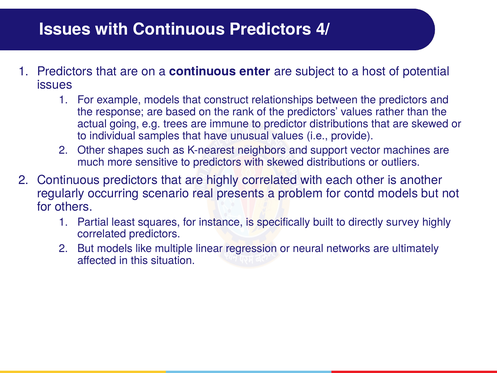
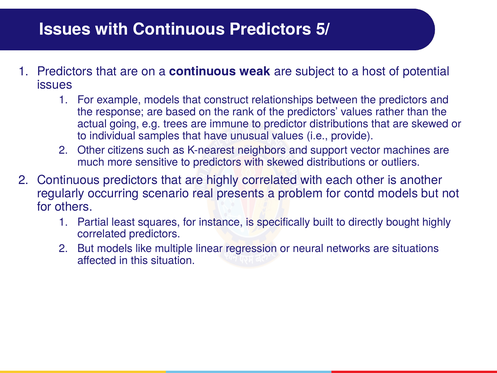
4/: 4/ -> 5/
enter: enter -> weak
shapes: shapes -> citizens
survey: survey -> bought
ultimately: ultimately -> situations
